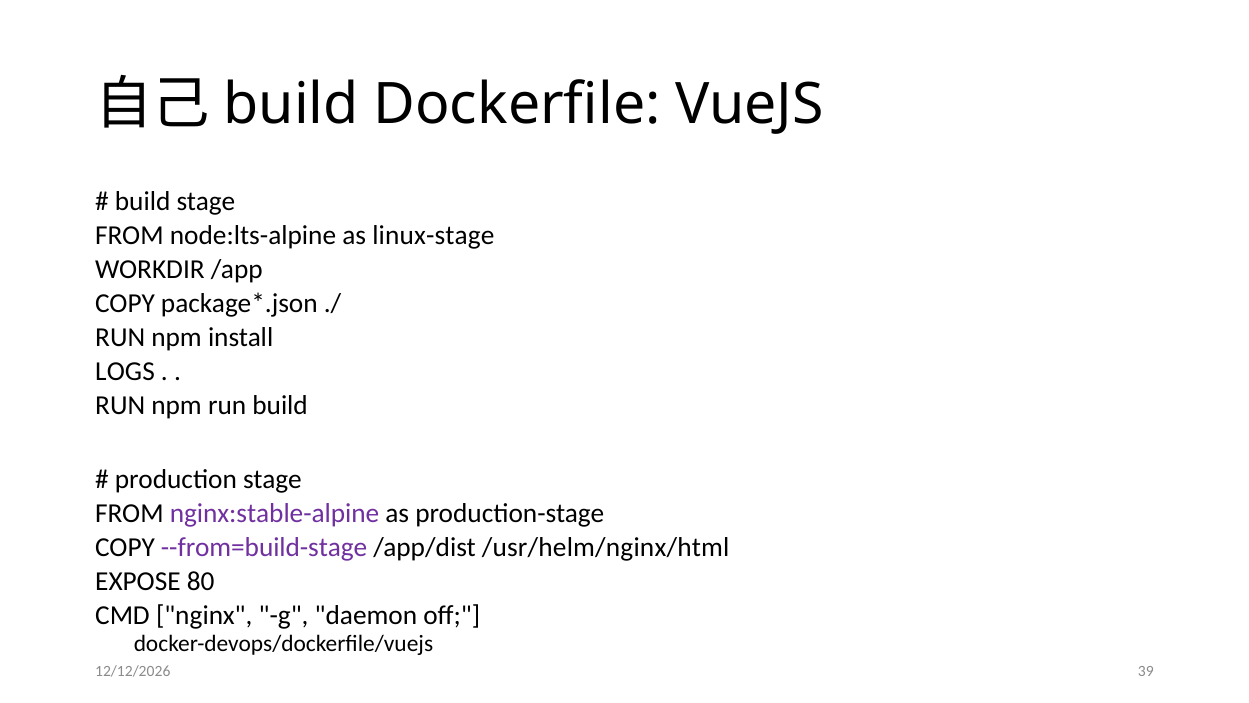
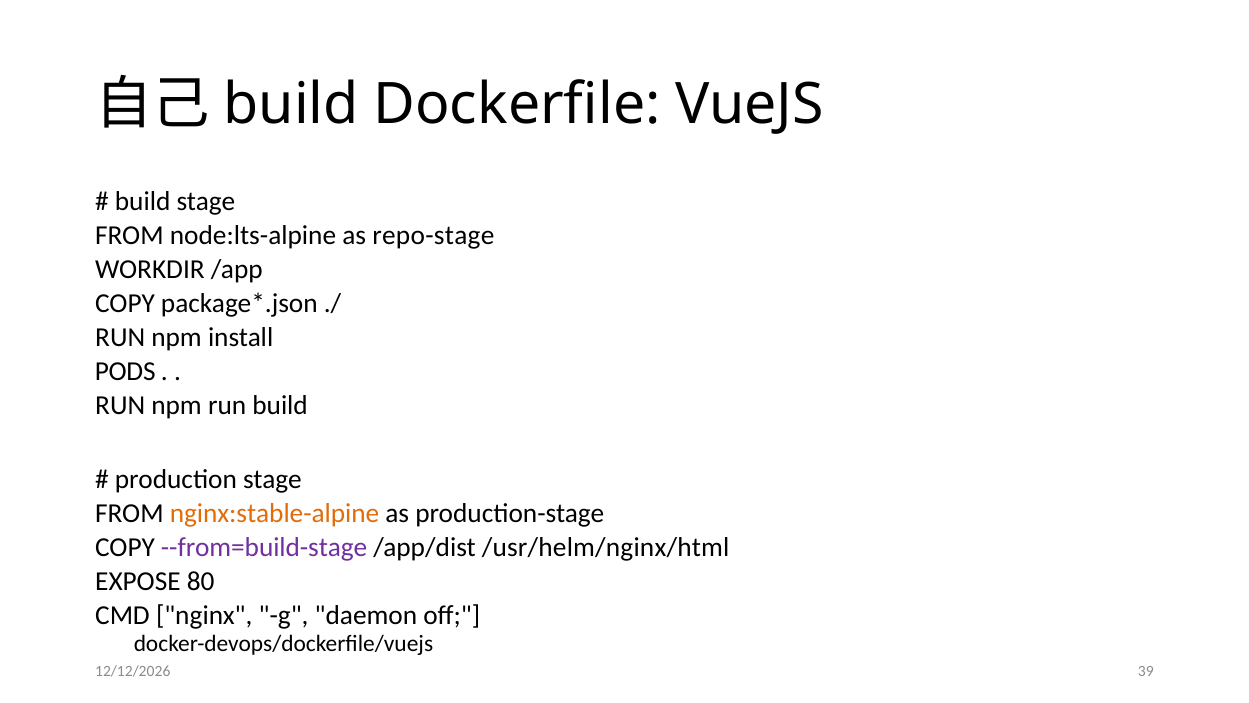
linux-stage: linux-stage -> repo-stage
LOGS: LOGS -> PODS
nginx:stable-alpine colour: purple -> orange
